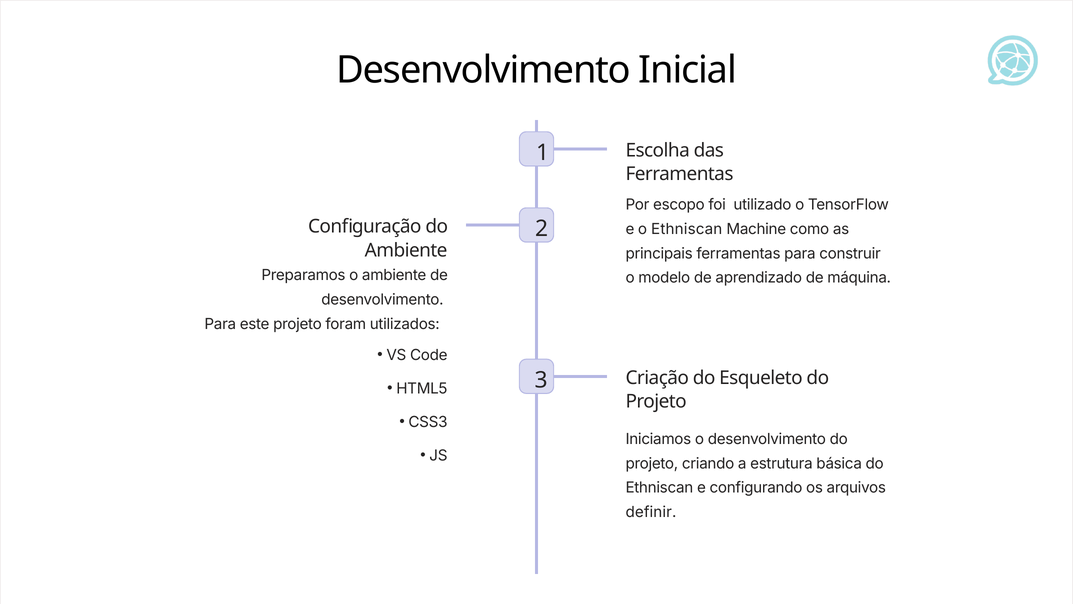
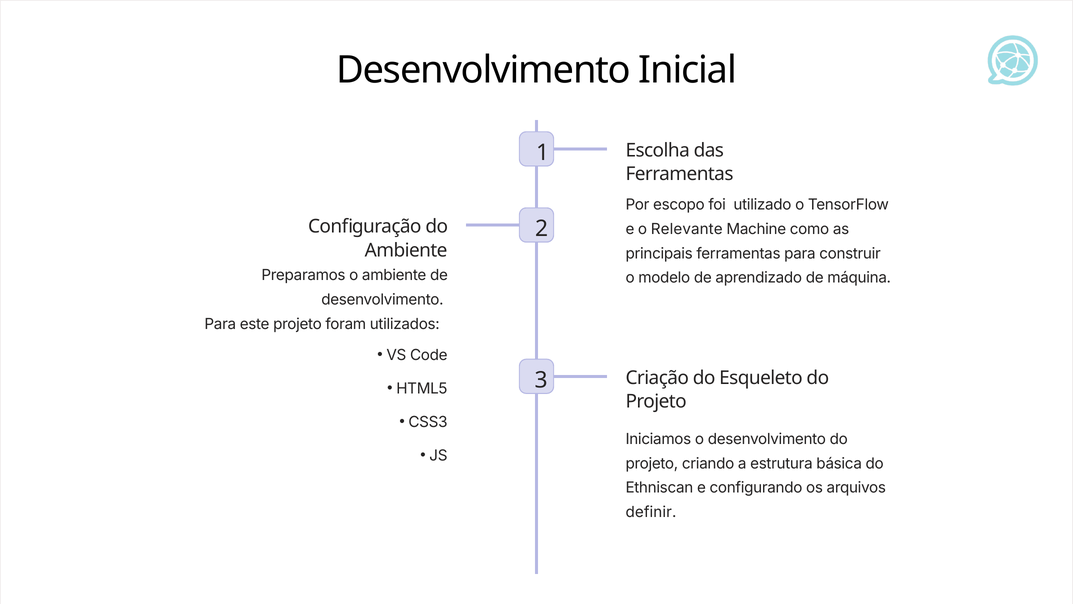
o Ethniscan: Ethniscan -> Relevante
